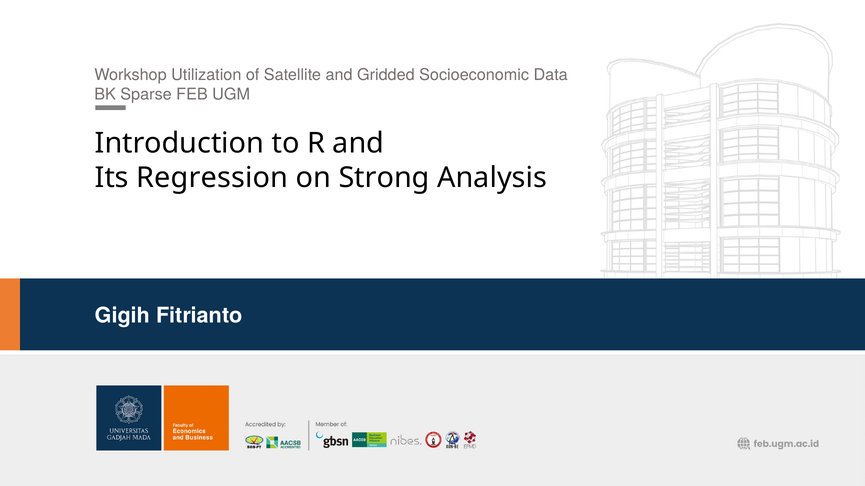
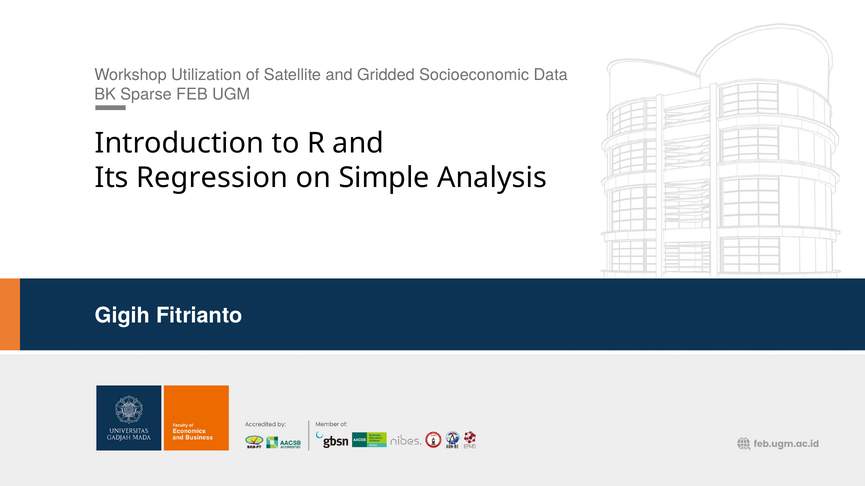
Strong: Strong -> Simple
